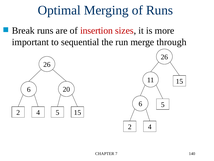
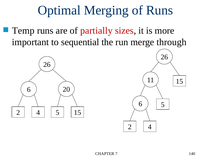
Break: Break -> Temp
insertion: insertion -> partially
